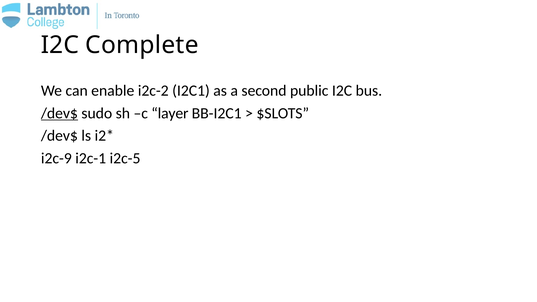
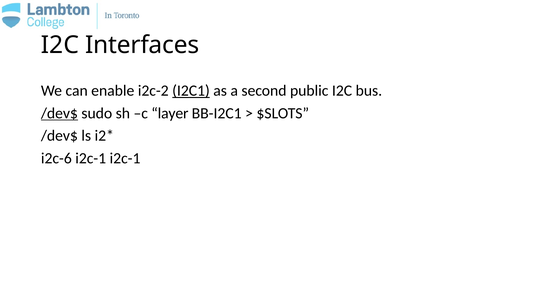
Complete: Complete -> Interfaces
I2C1 underline: none -> present
i2c-9: i2c-9 -> i2c-6
i2c-1 i2c-5: i2c-5 -> i2c-1
